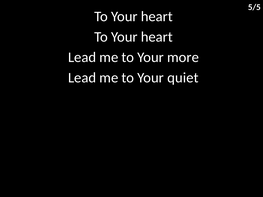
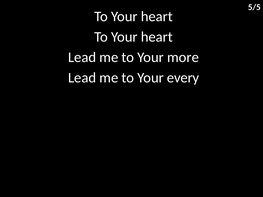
quiet: quiet -> every
